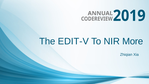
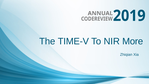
EDIT-V: EDIT-V -> TIME-V
